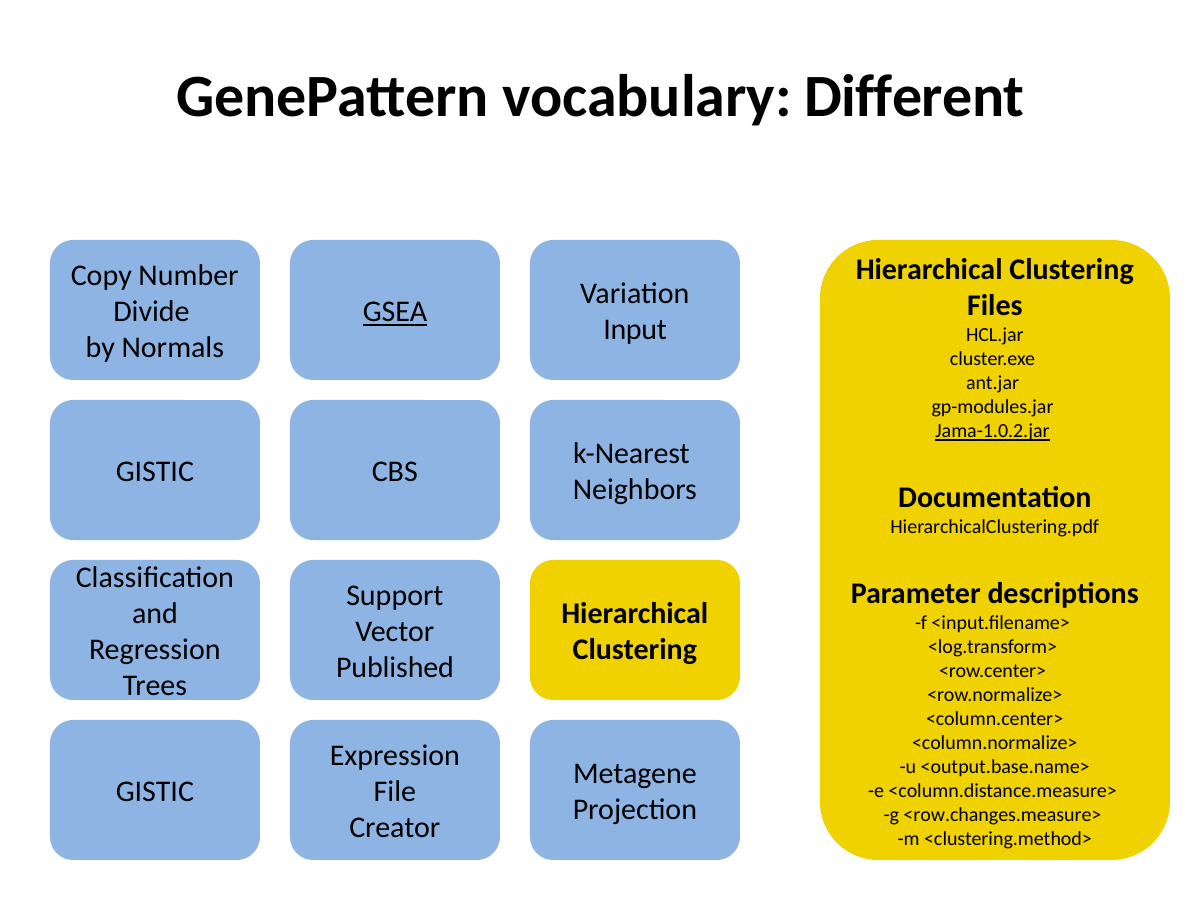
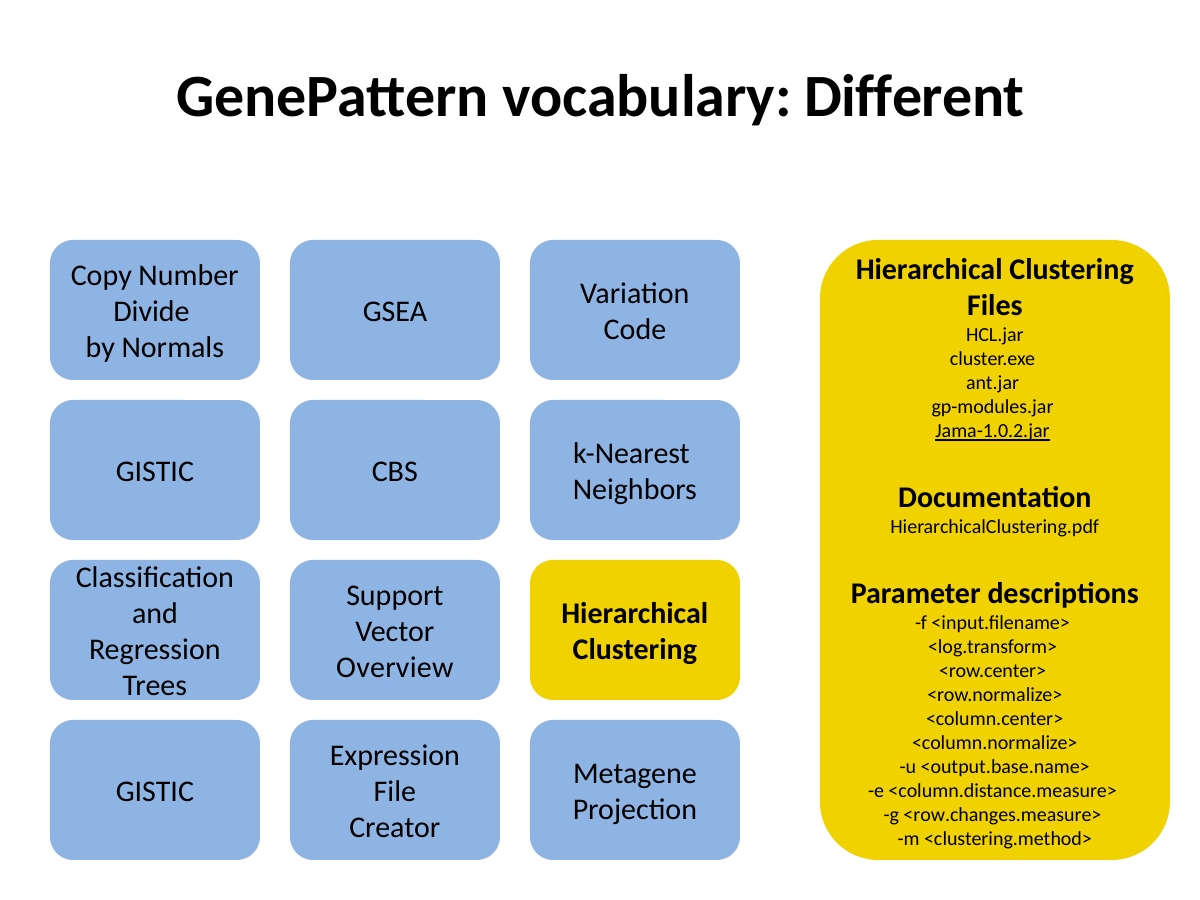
GSEA underline: present -> none
Input: Input -> Code
Published: Published -> Overview
